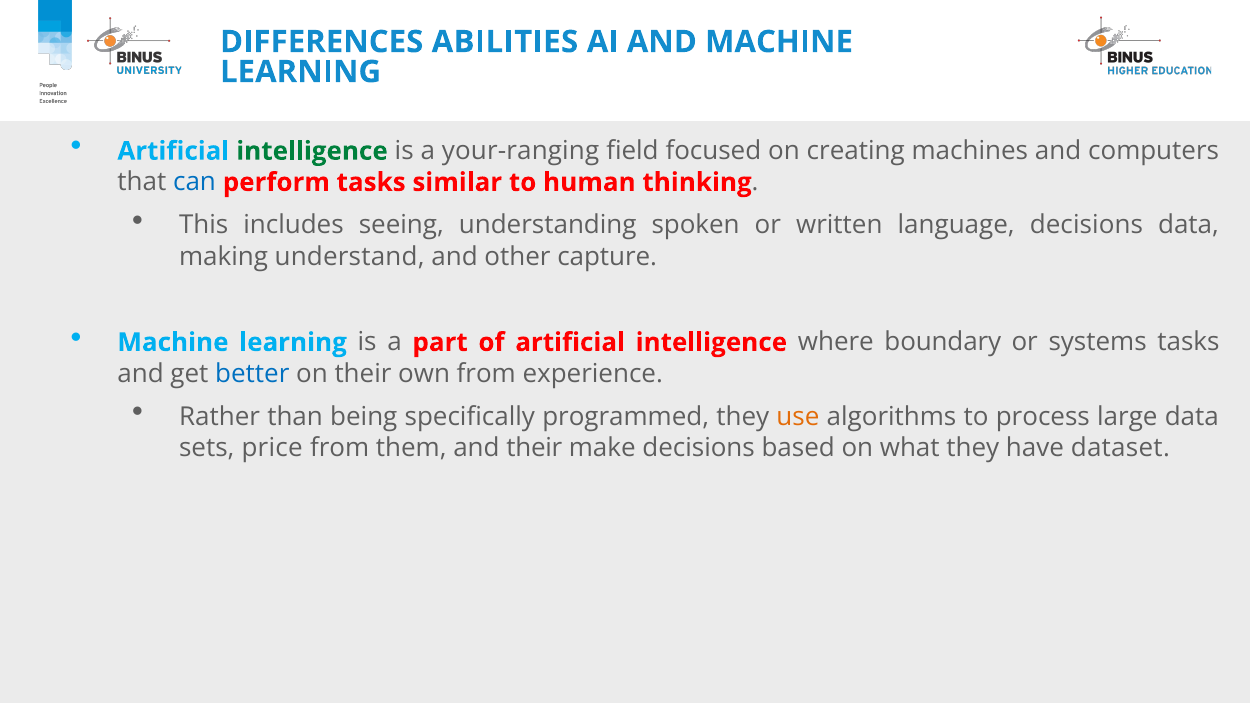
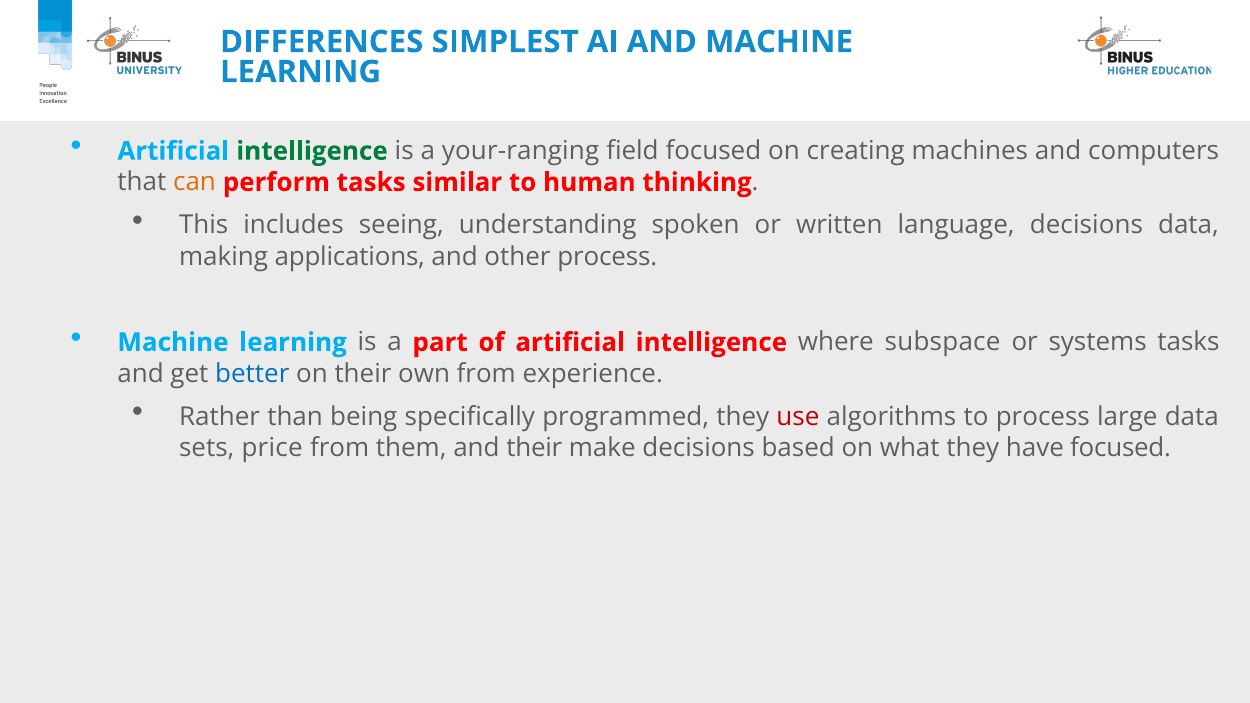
ABILITIES: ABILITIES -> SIMPLEST
can colour: blue -> orange
understand: understand -> applications
other capture: capture -> process
boundary: boundary -> subspace
use colour: orange -> red
have dataset: dataset -> focused
